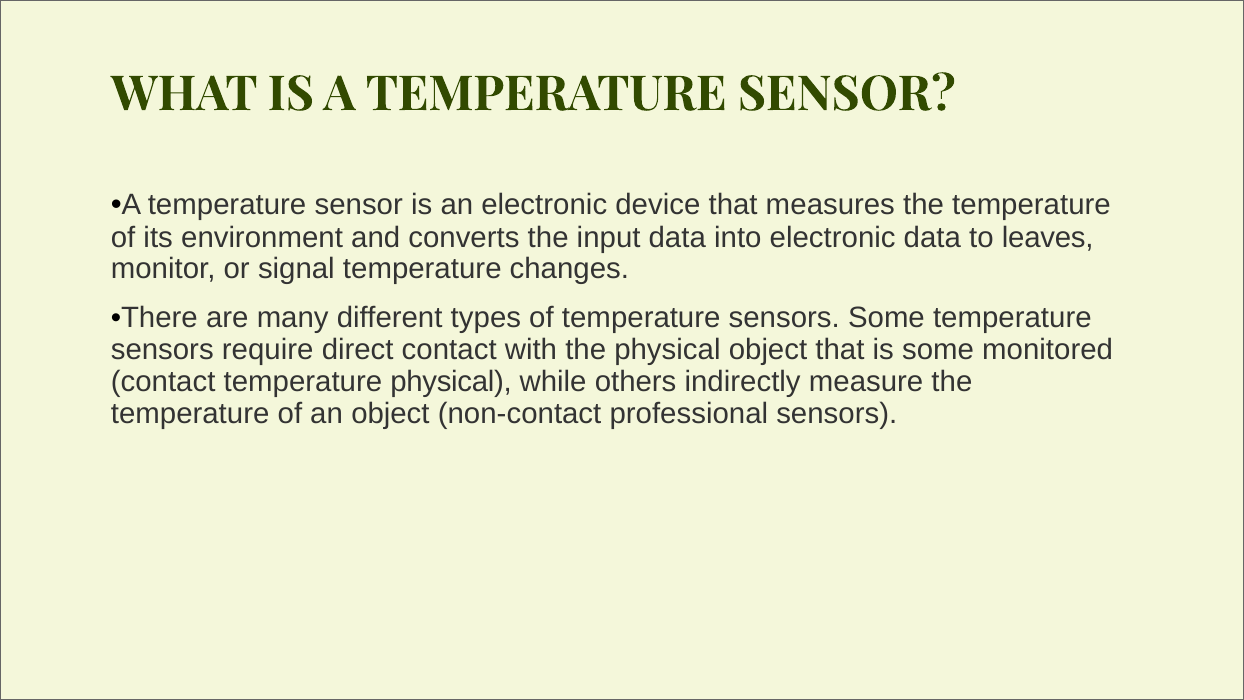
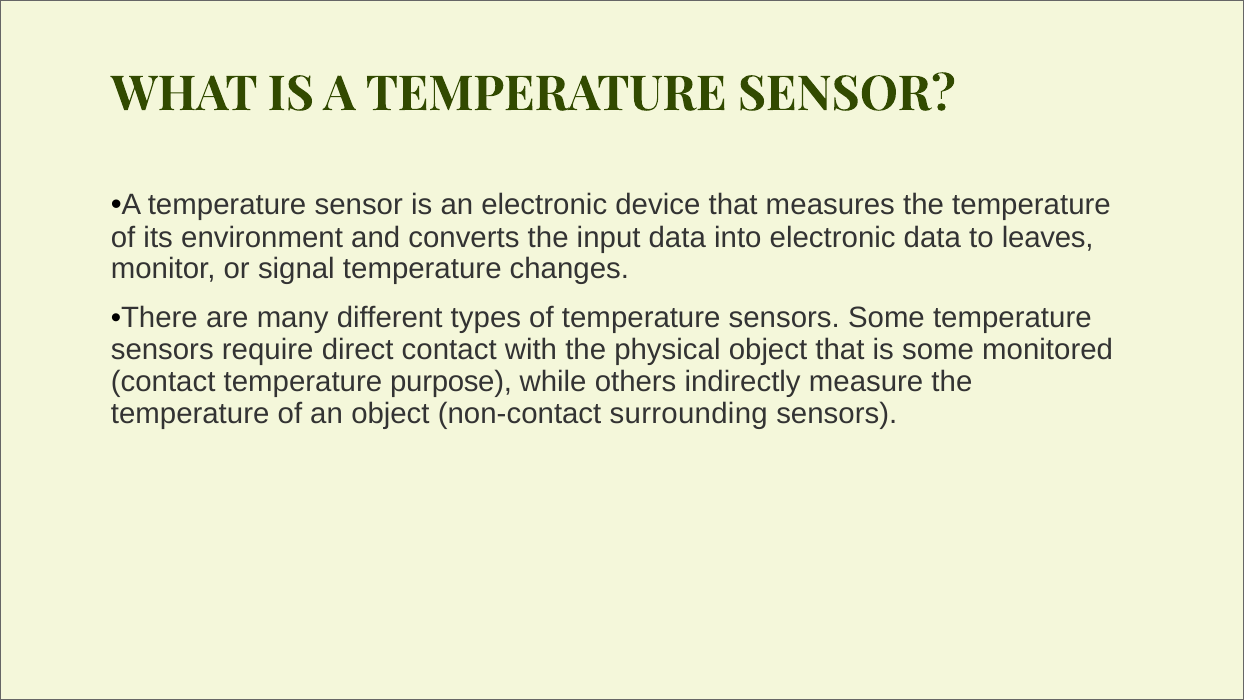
temperature physical: physical -> purpose
professional: professional -> surrounding
